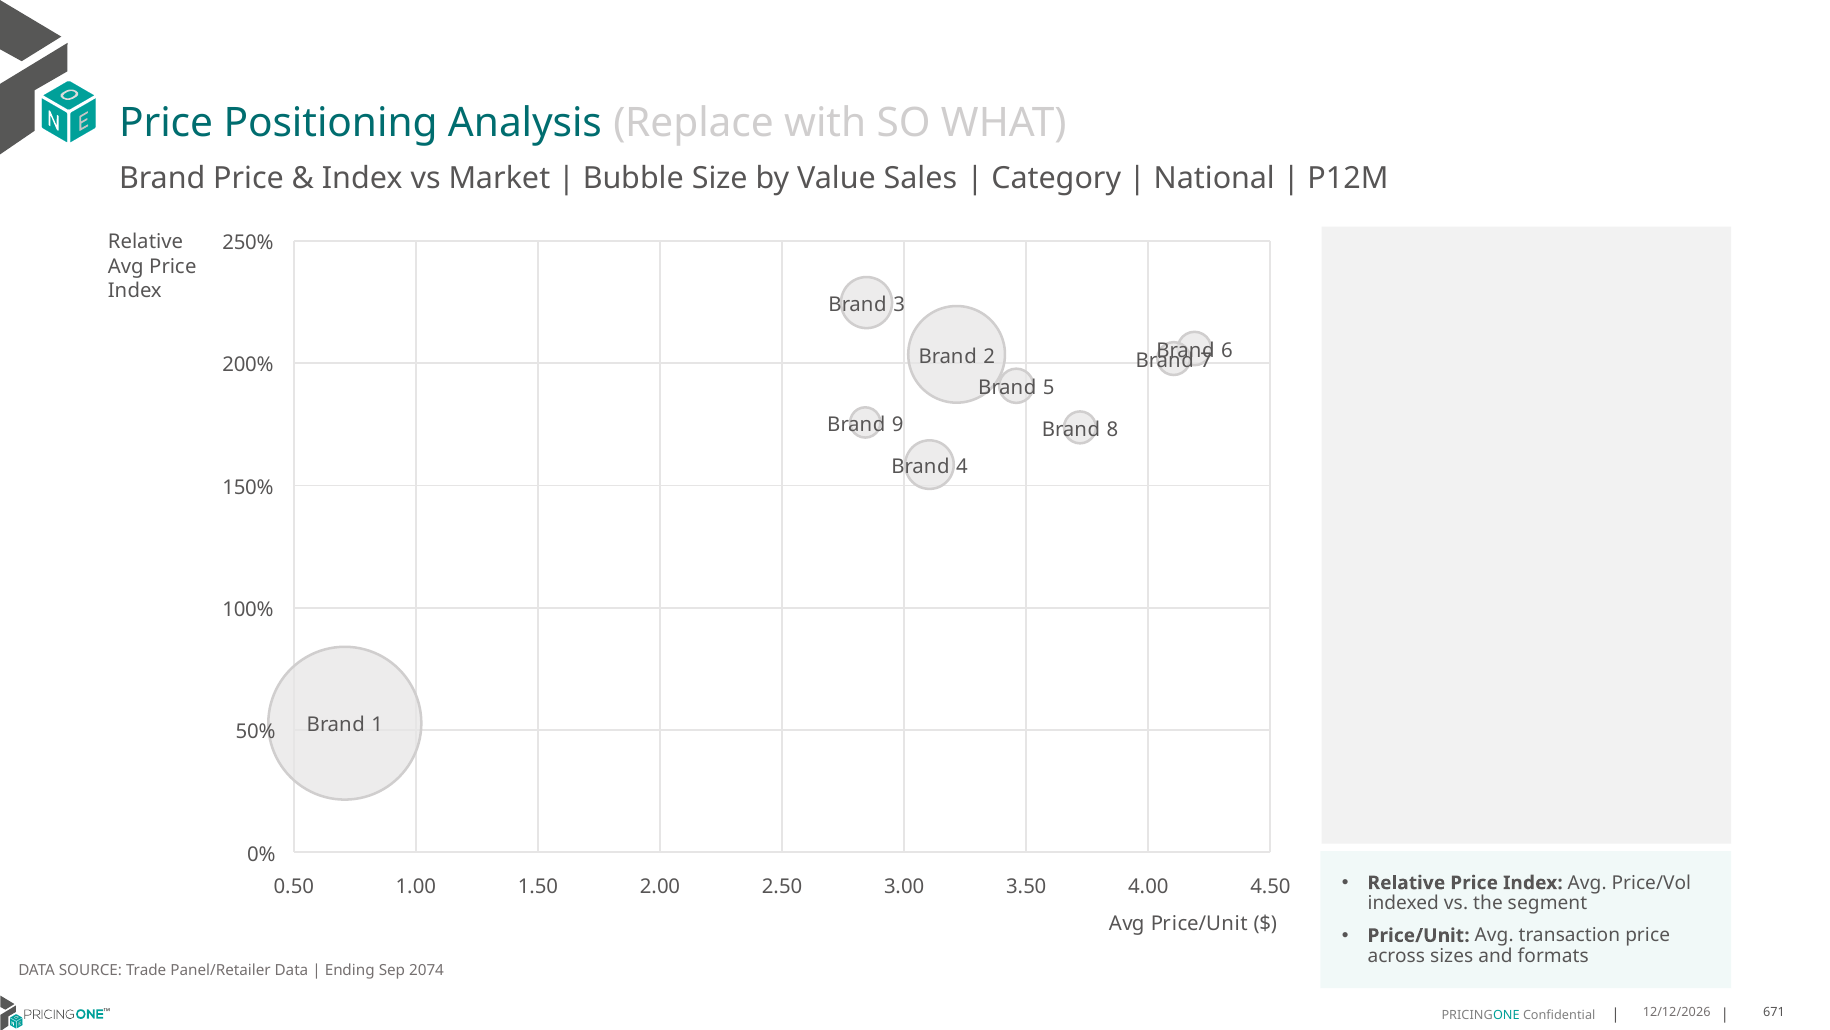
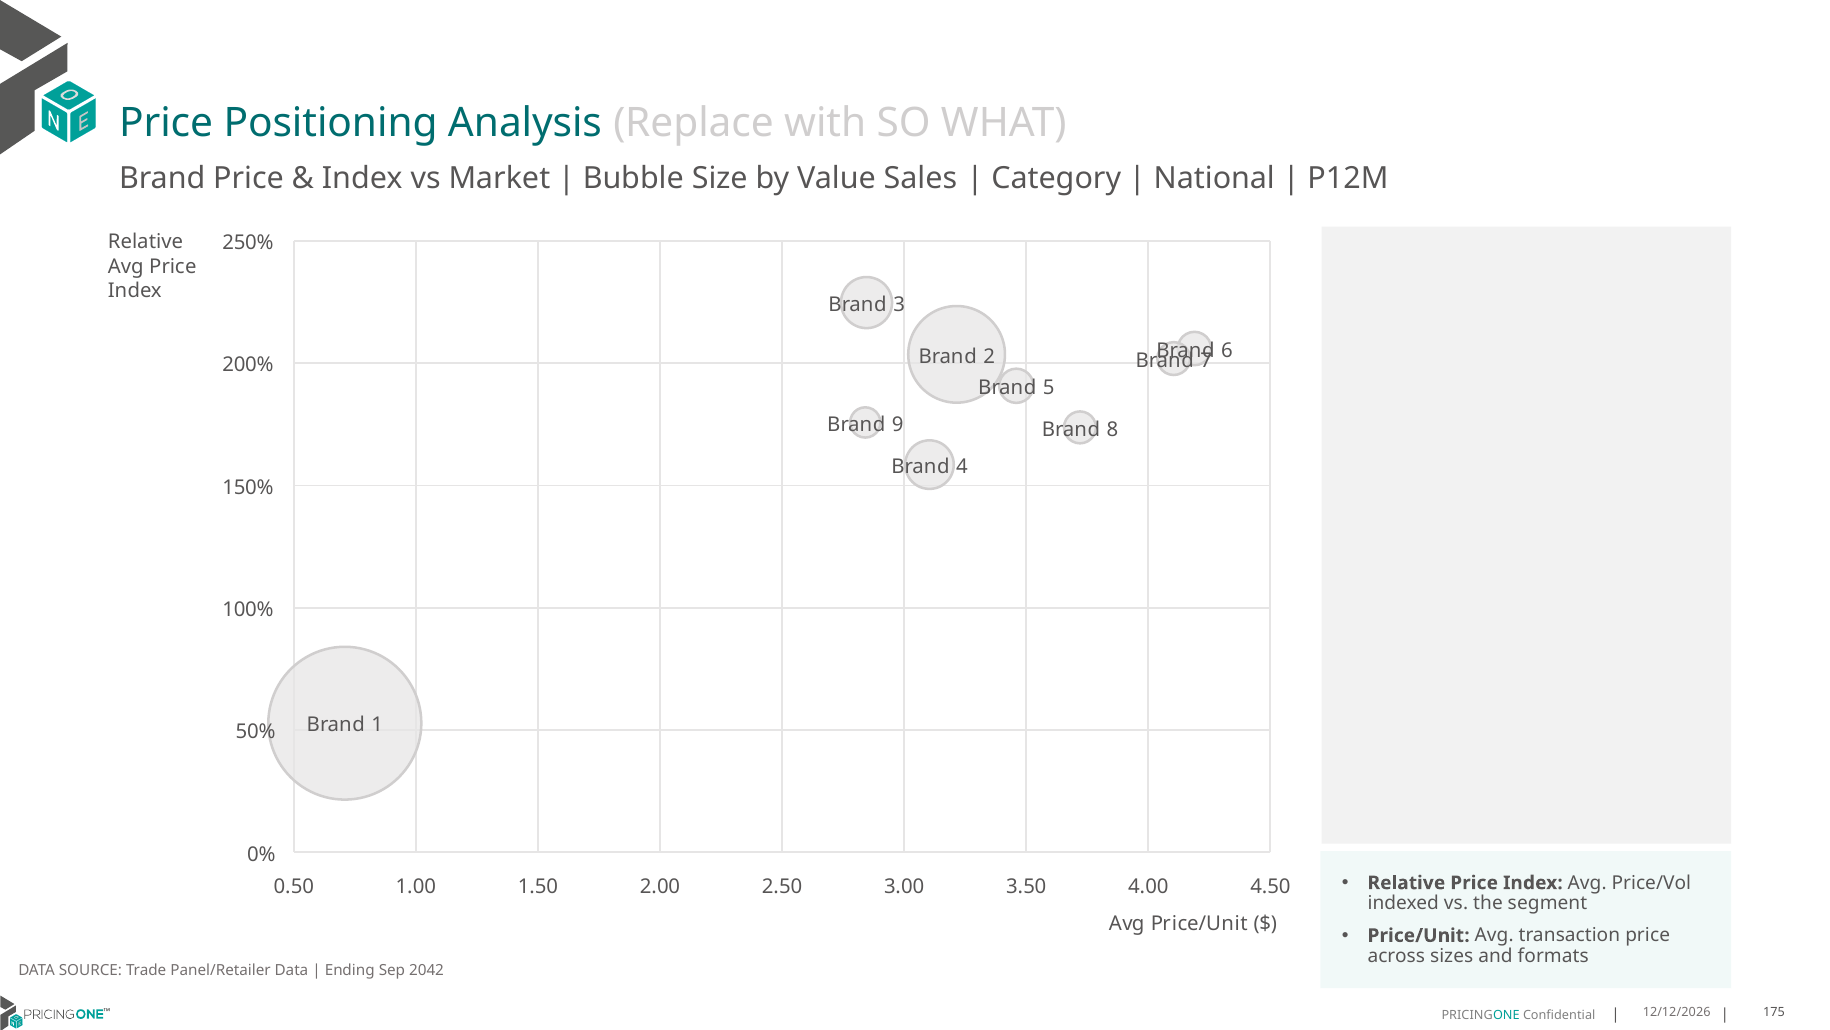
2074: 2074 -> 2042
671: 671 -> 175
